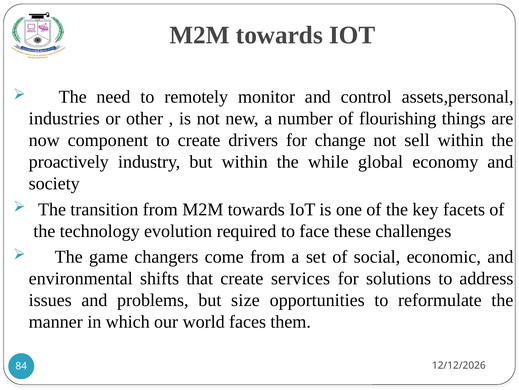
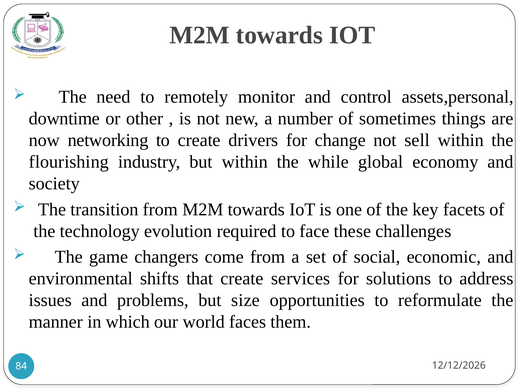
industries: industries -> downtime
flourishing: flourishing -> sometimes
component: component -> networking
proactively: proactively -> flourishing
